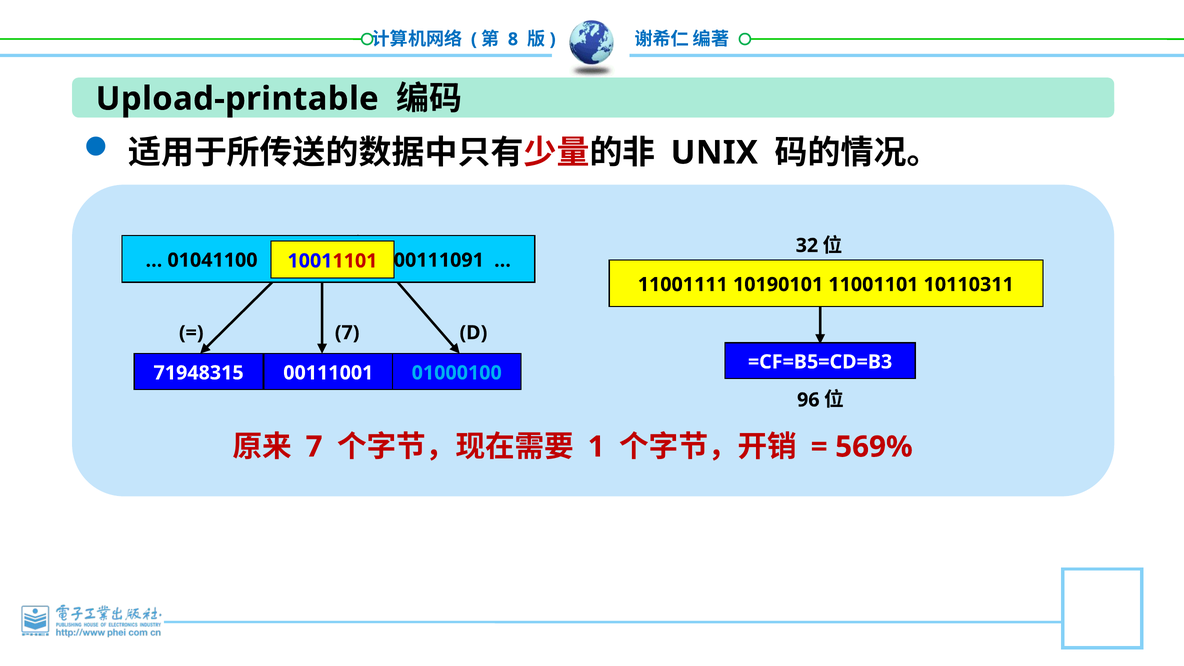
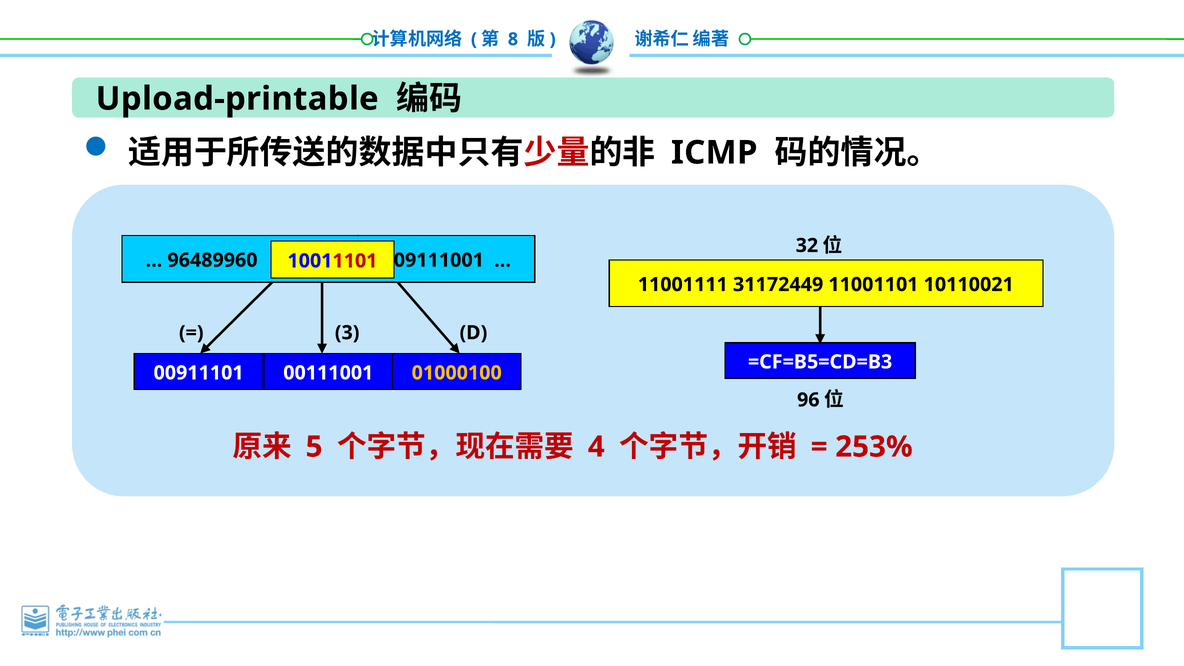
UNIX: UNIX -> ICMP
01041100: 01041100 -> 96489960
00111091: 00111091 -> 09111001
10190101: 10190101 -> 31172449
10110311: 10110311 -> 10110021
7 at (347, 333): 7 -> 3
71948315: 71948315 -> 00911101
01000100 colour: light blue -> yellow
7 at (314, 447): 7 -> 5
1: 1 -> 4
569%: 569% -> 253%
